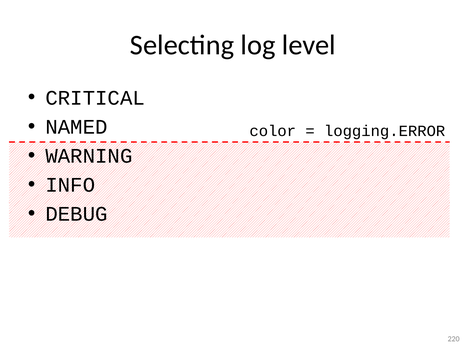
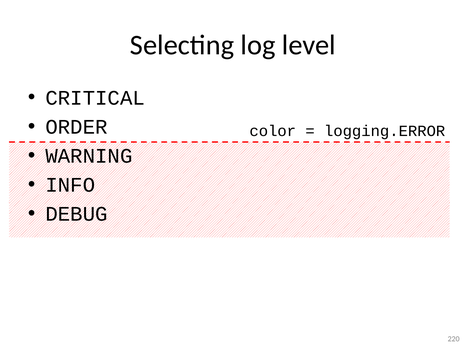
NAMED: NAMED -> ORDER
